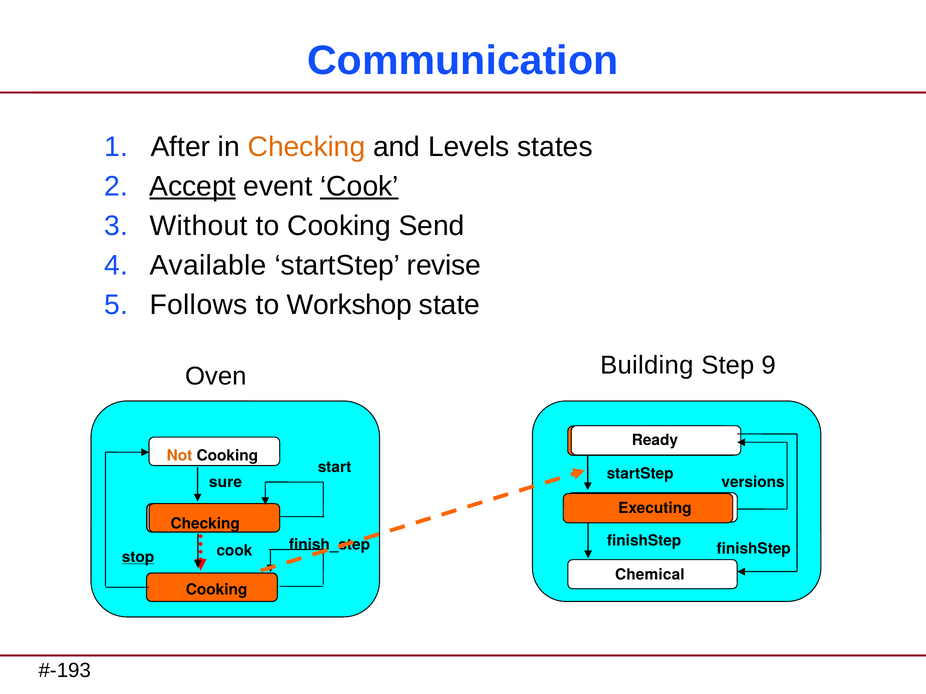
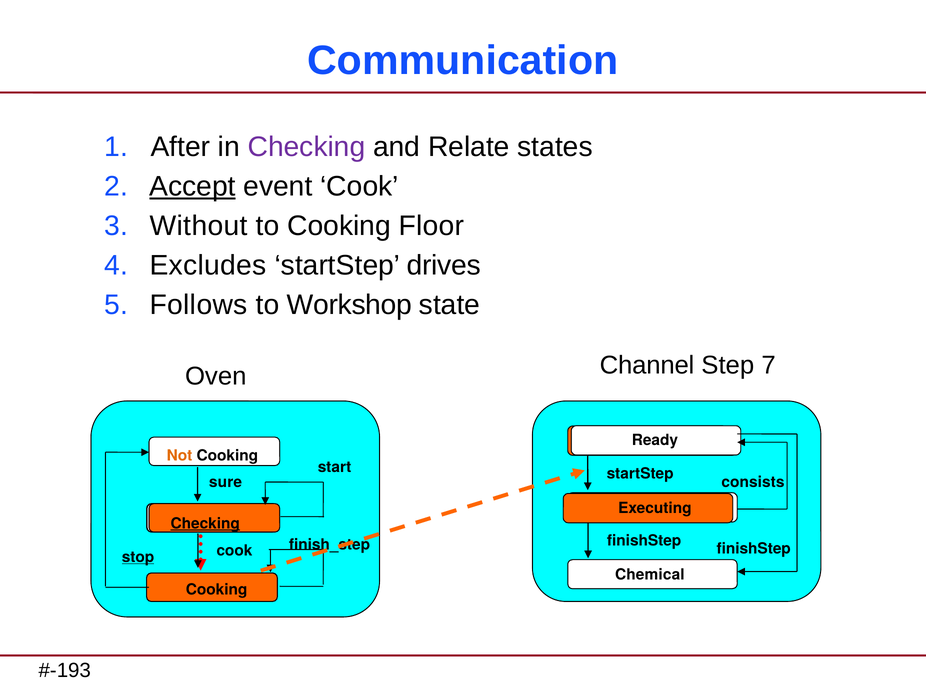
Checking at (307, 147) colour: orange -> purple
Levels: Levels -> Relate
Cook at (359, 187) underline: present -> none
Send: Send -> Floor
Available: Available -> Excludes
revise: revise -> drives
Building: Building -> Channel
9: 9 -> 7
versions: versions -> consists
Checking at (205, 524) underline: none -> present
